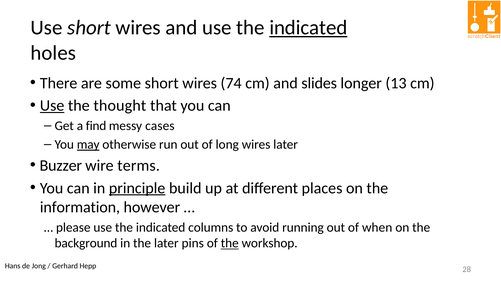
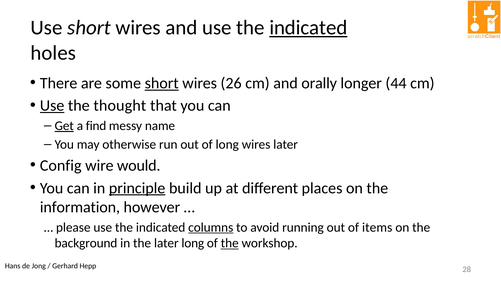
short at (162, 83) underline: none -> present
74: 74 -> 26
slides: slides -> orally
13: 13 -> 44
Get underline: none -> present
cases: cases -> name
may underline: present -> none
Buzzer: Buzzer -> Config
terms: terms -> would
columns underline: none -> present
when: when -> items
later pins: pins -> long
